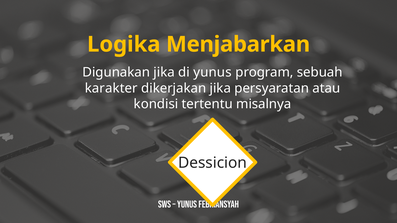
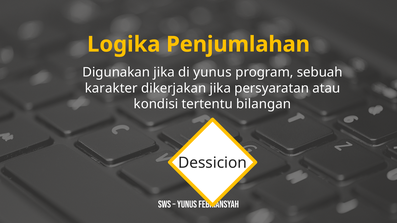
Menjabarkan: Menjabarkan -> Penjumlahan
misalnya: misalnya -> bilangan
